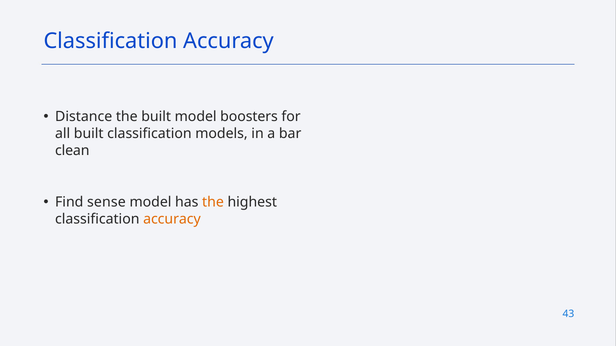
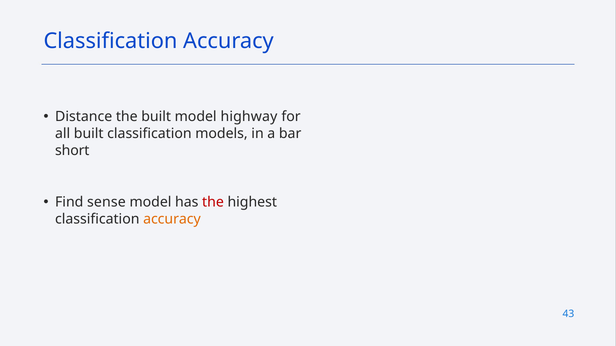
boosters: boosters -> highway
clean: clean -> short
the at (213, 203) colour: orange -> red
